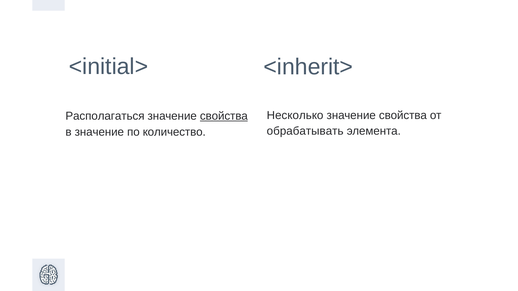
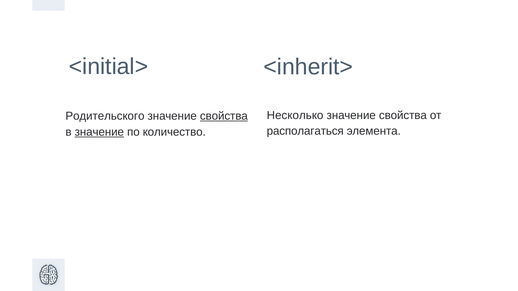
Располагаться: Располагаться -> Родительского
обрабатывать: обрабатывать -> располагаться
значение at (99, 132) underline: none -> present
